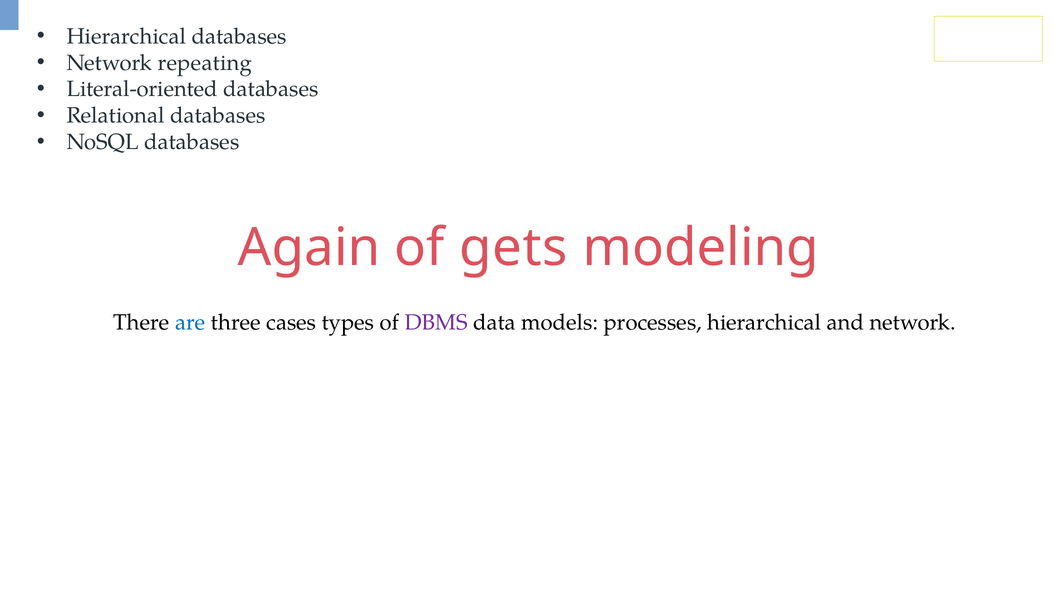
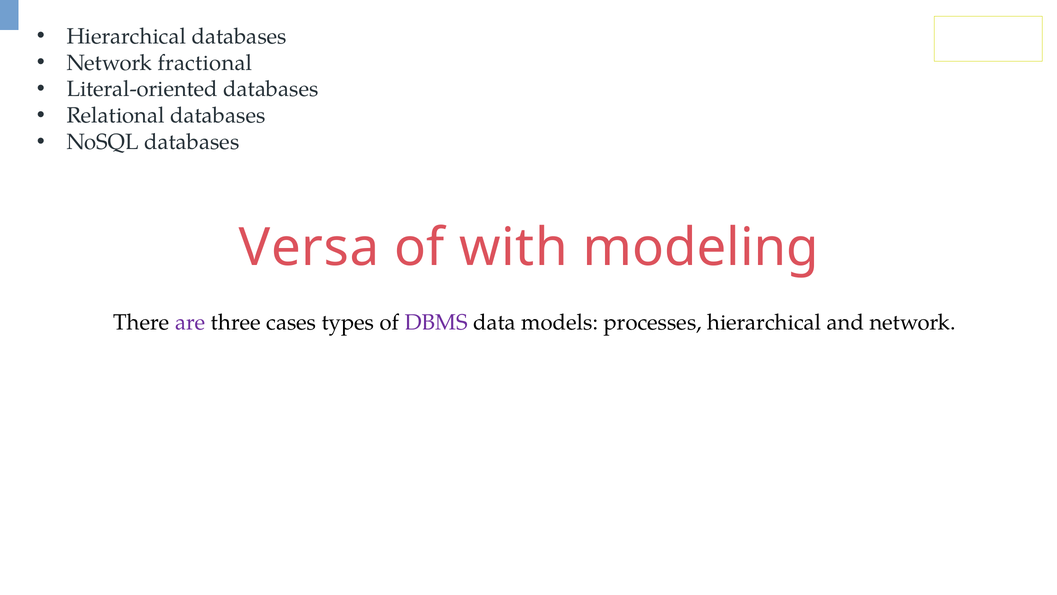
repeating: repeating -> fractional
Again: Again -> Versa
gets: gets -> with
are colour: blue -> purple
